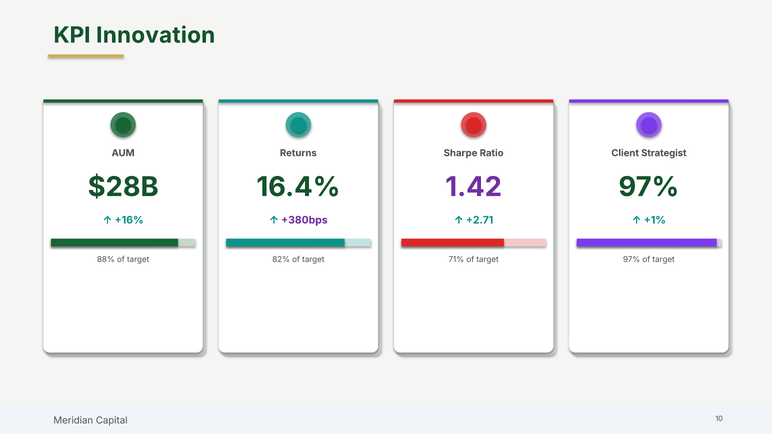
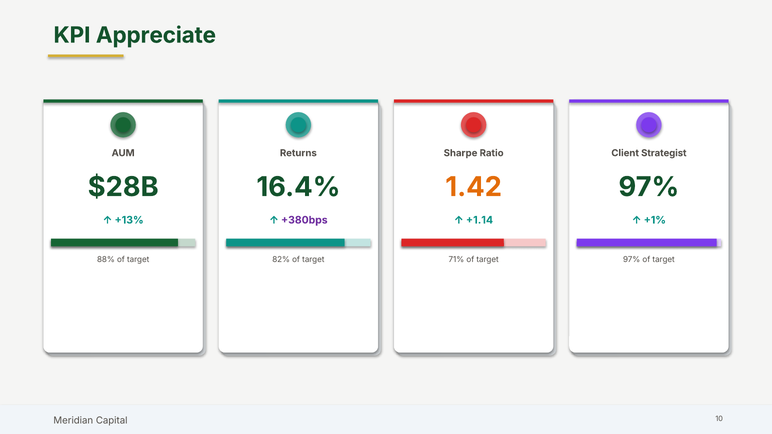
Innovation: Innovation -> Appreciate
1.42 colour: purple -> orange
+16%: +16% -> +13%
+2.71: +2.71 -> +1.14
